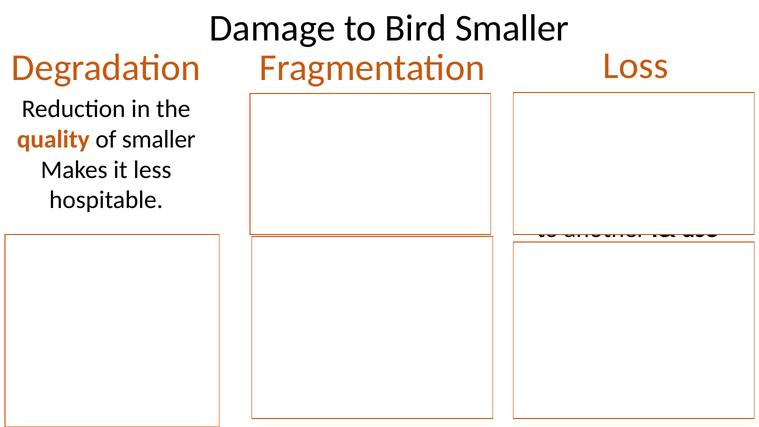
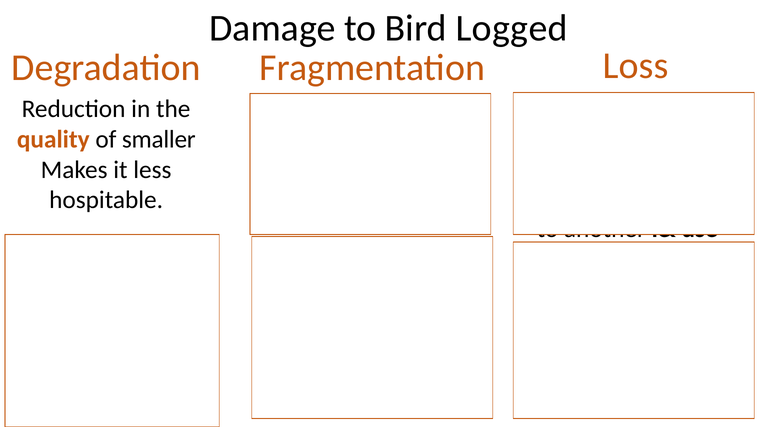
Bird Smaller: Smaller -> Logged
